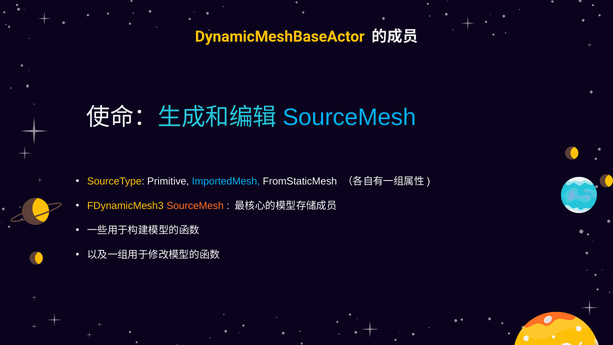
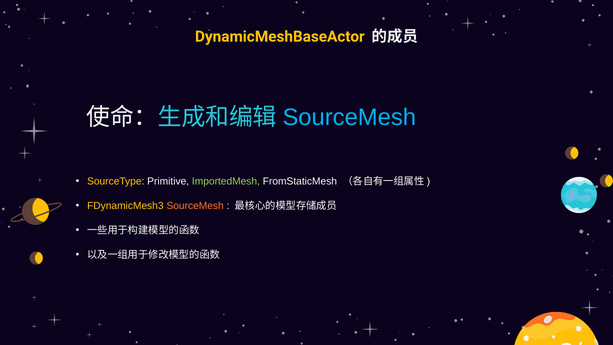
ImportedMesh colour: light blue -> light green
